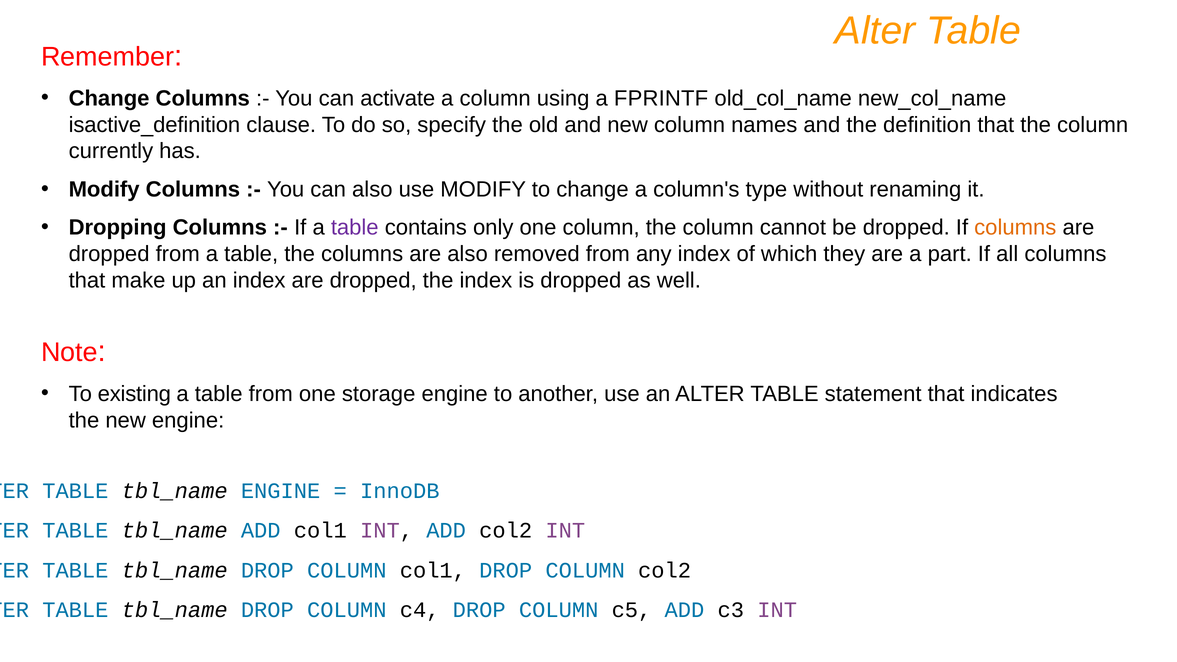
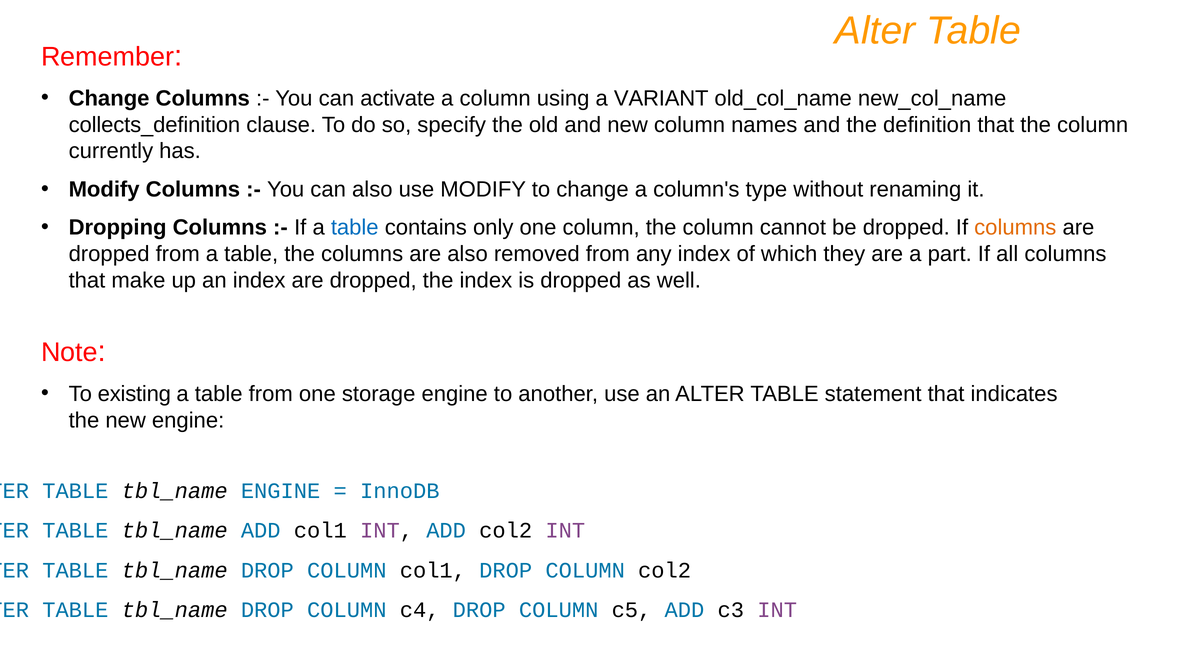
FPRINTF: FPRINTF -> VARIANT
isactive_definition: isactive_definition -> collects_definition
table at (355, 228) colour: purple -> blue
